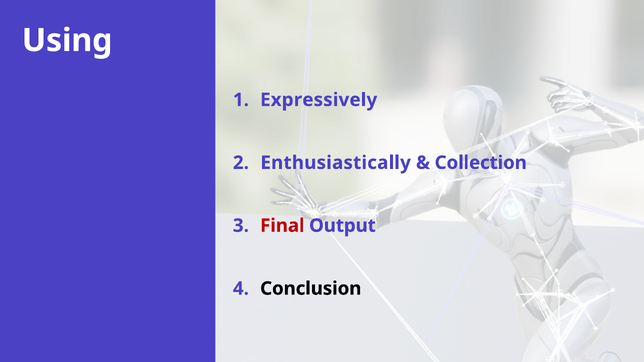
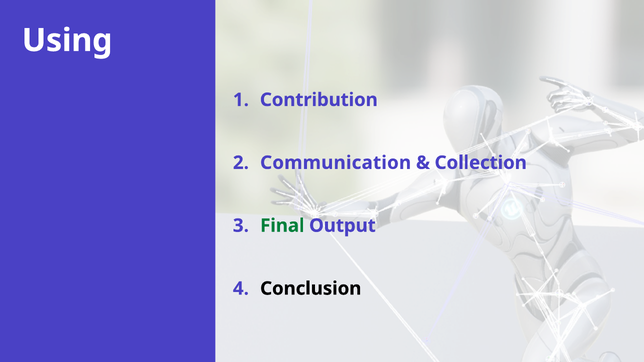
Expressively: Expressively -> Contribution
Enthusiastically: Enthusiastically -> Communication
Final colour: red -> green
